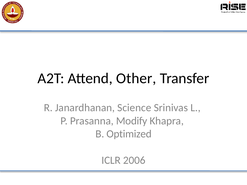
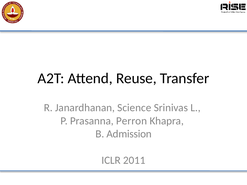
Other: Other -> Reuse
Modify: Modify -> Perron
Optimized: Optimized -> Admission
2006: 2006 -> 2011
